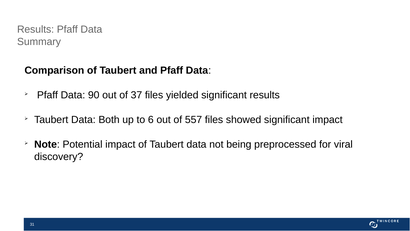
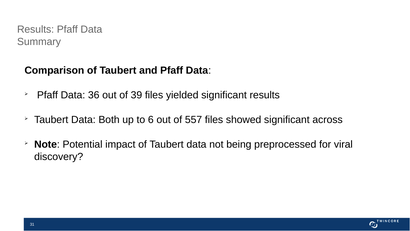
90: 90 -> 36
37: 37 -> 39
significant impact: impact -> across
